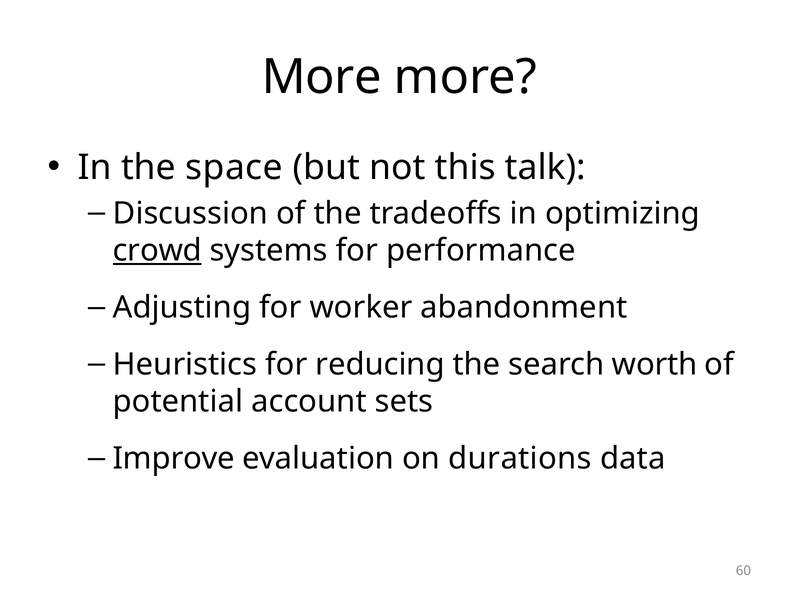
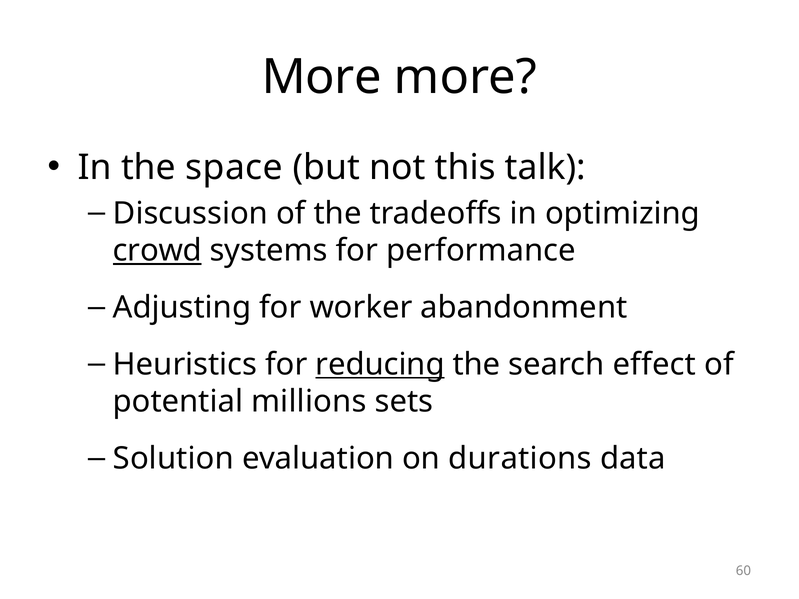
reducing underline: none -> present
worth: worth -> effect
account: account -> millions
Improve: Improve -> Solution
